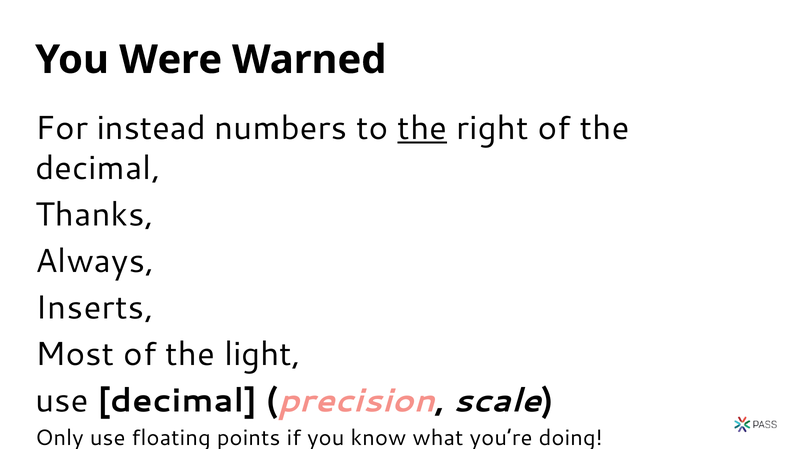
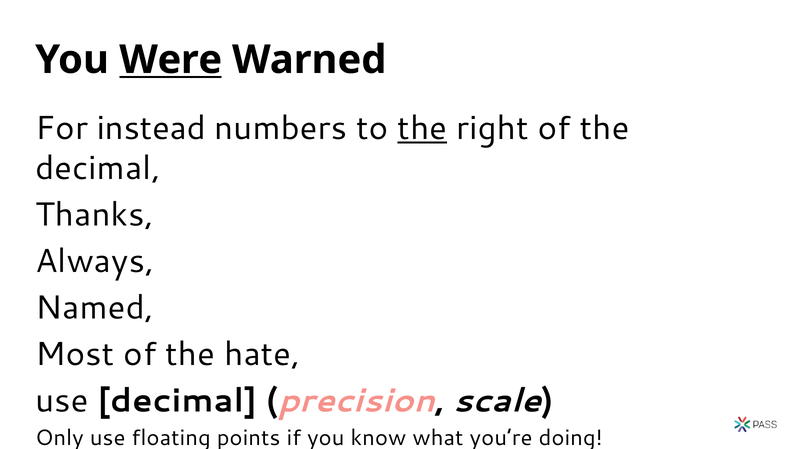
Were underline: none -> present
Inserts: Inserts -> Named
light: light -> hate
